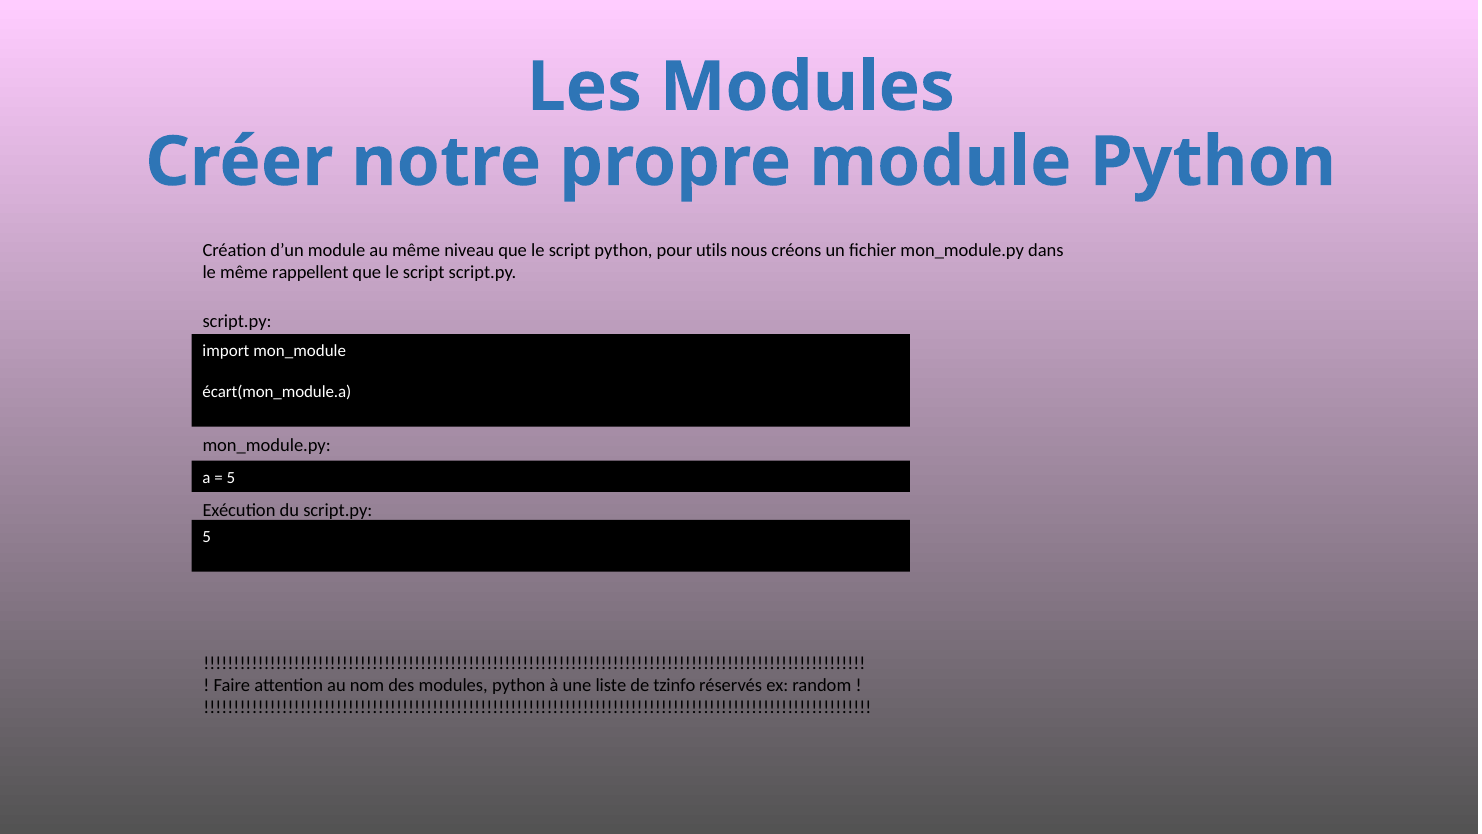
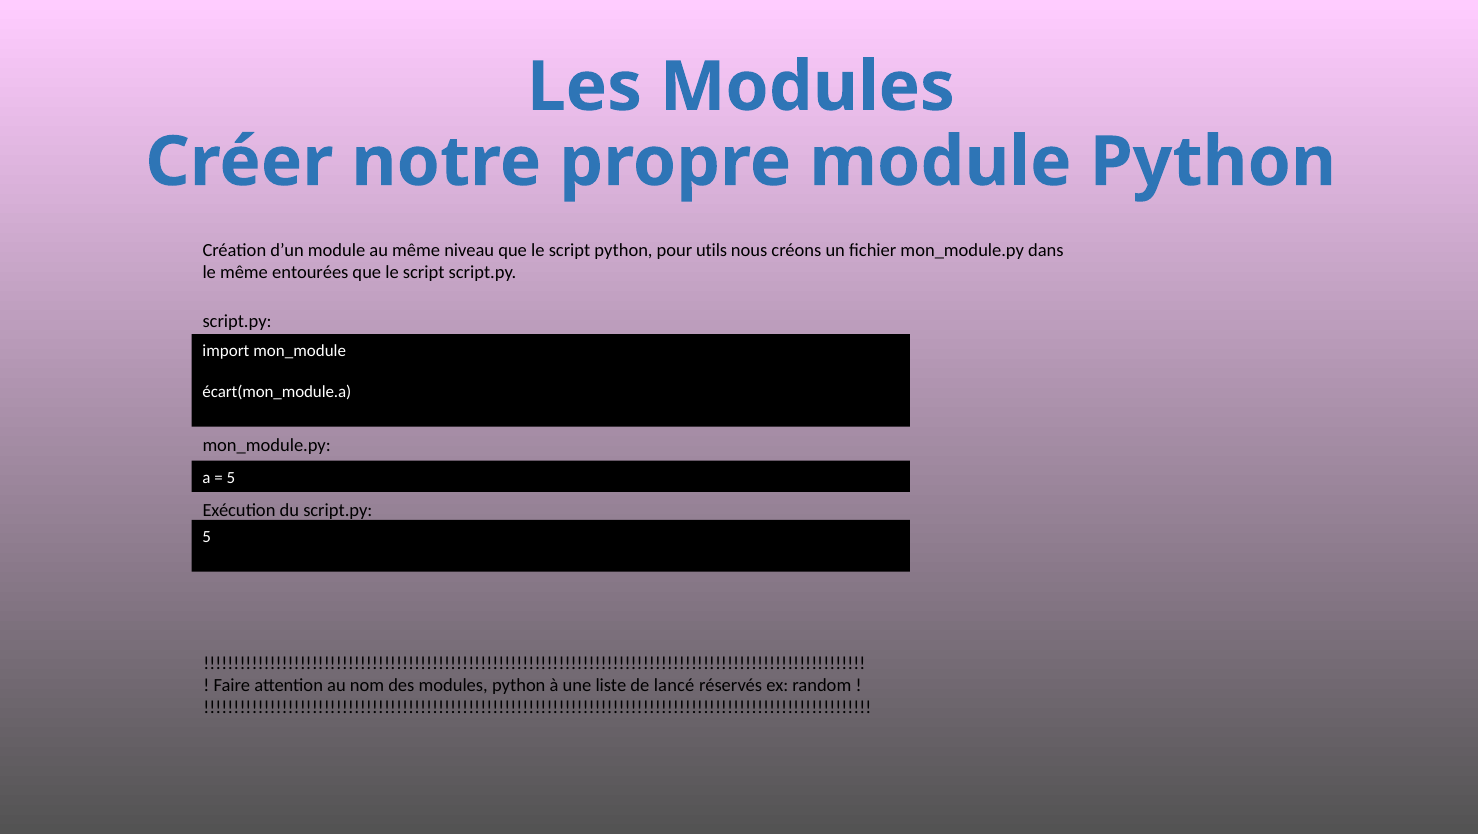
rappellent: rappellent -> entourées
tzinfo: tzinfo -> lancé
